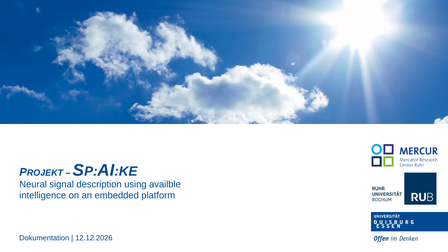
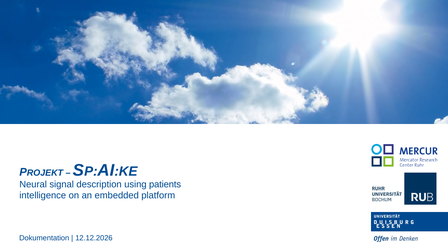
availble: availble -> patients
